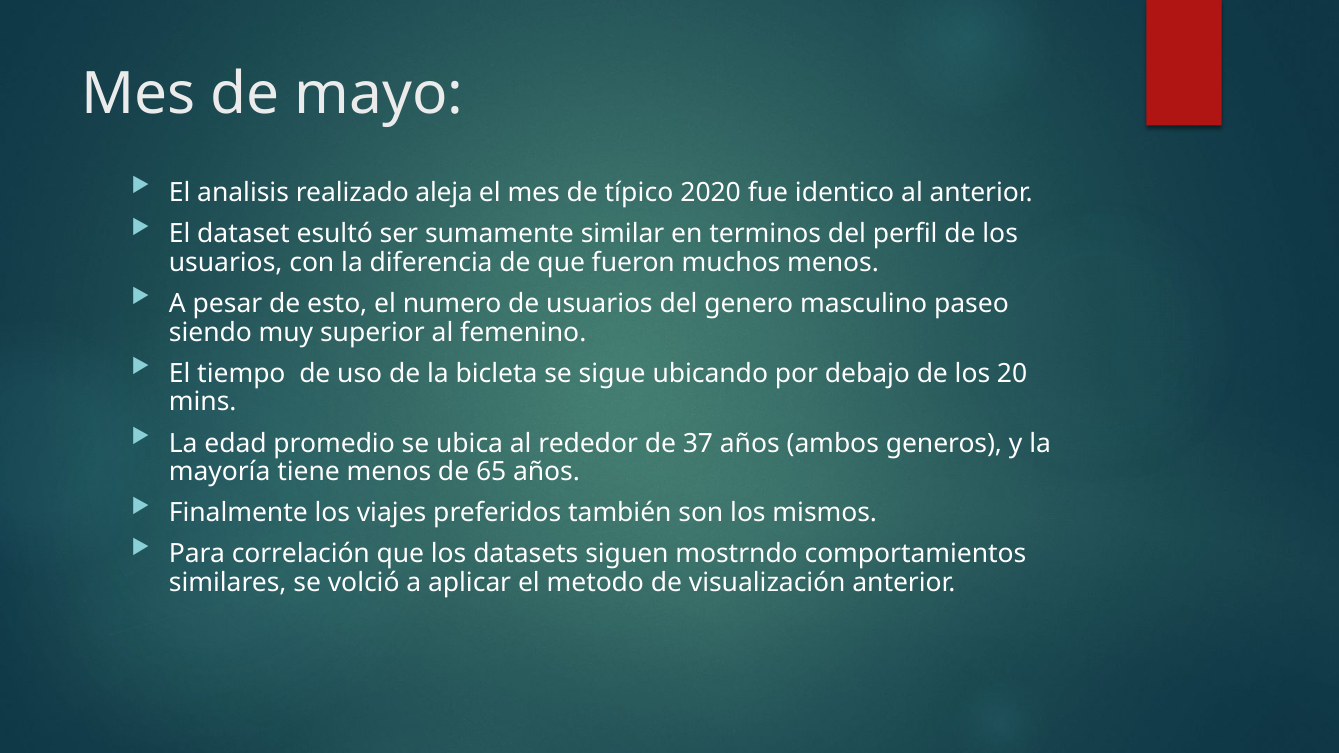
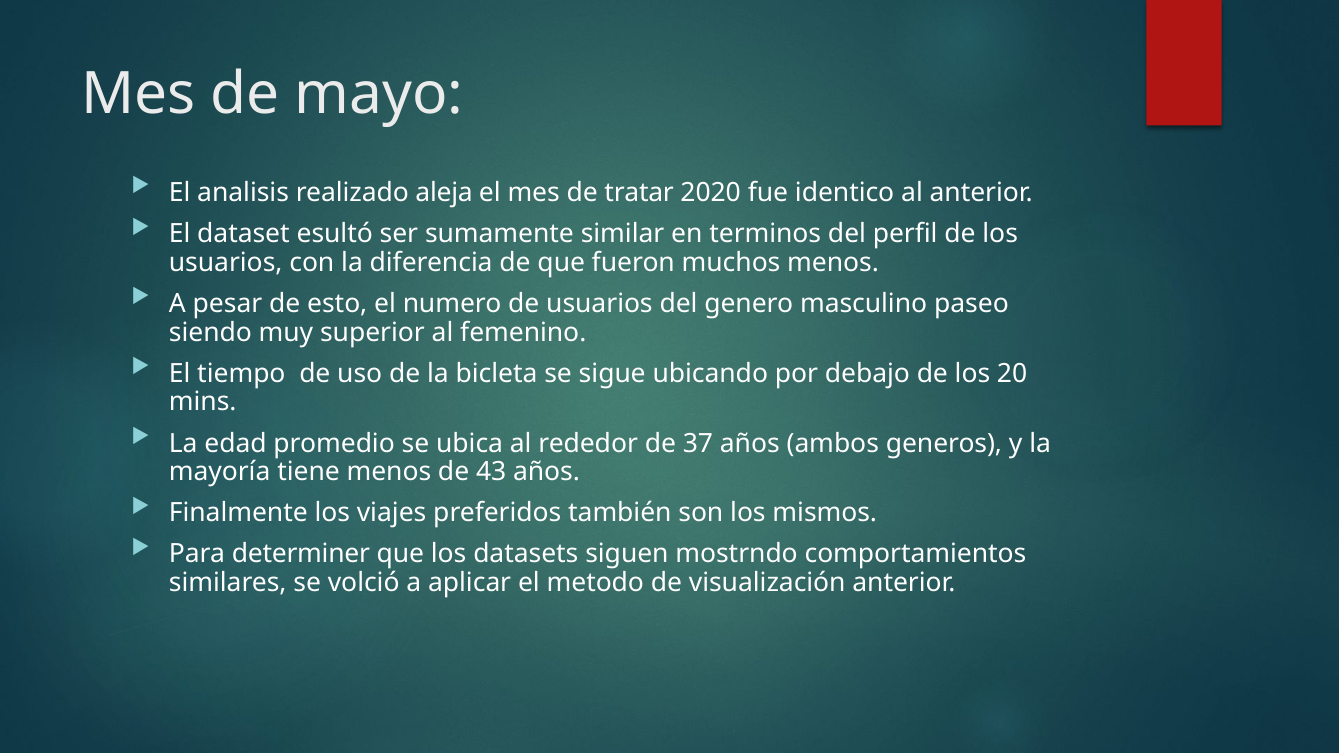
típico: típico -> tratar
65: 65 -> 43
correlación: correlación -> determiner
